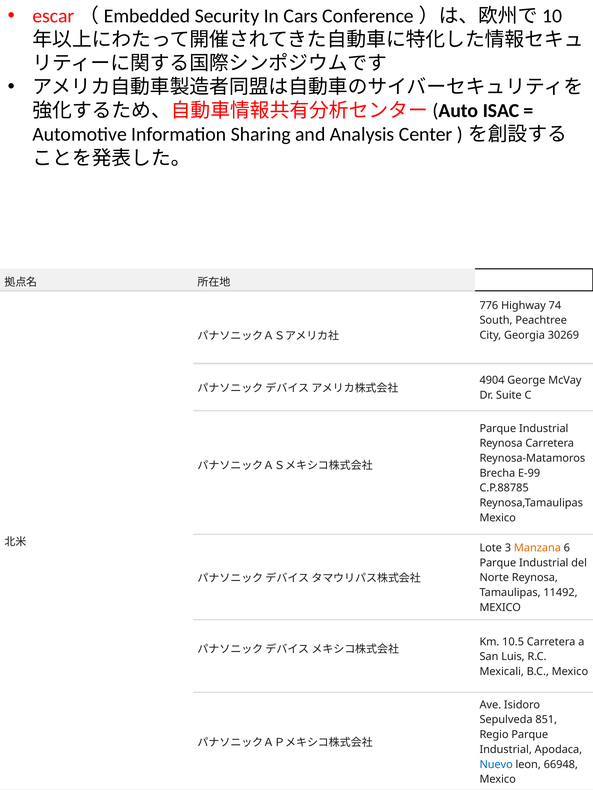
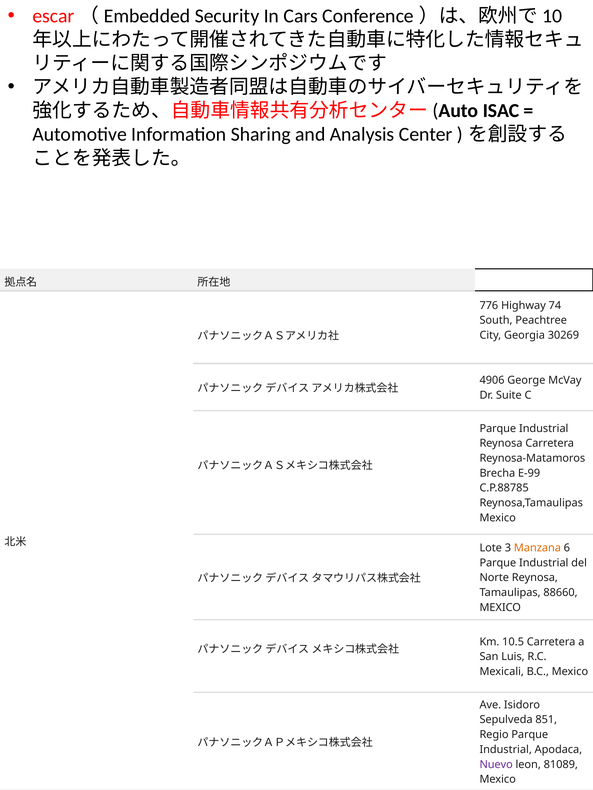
4904: 4904 -> 4906
11492: 11492 -> 88660
Nuevo colour: blue -> purple
66948: 66948 -> 81089
